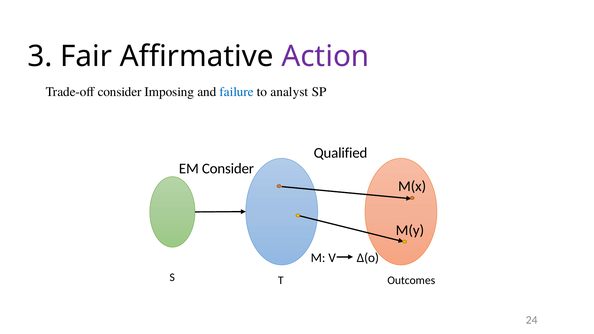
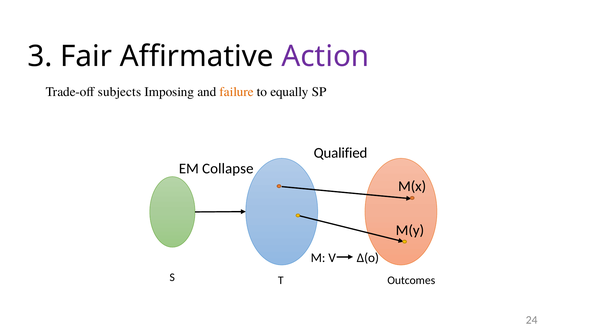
Trade-off consider: consider -> subjects
failure colour: blue -> orange
analyst: analyst -> equally
EM Consider: Consider -> Collapse
